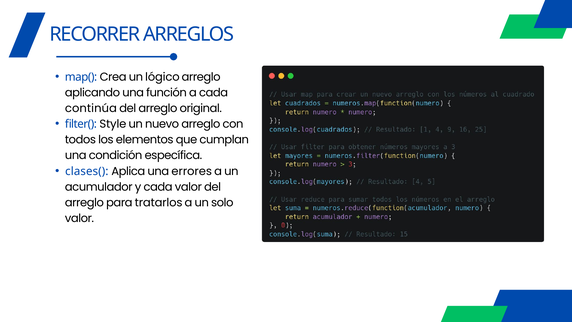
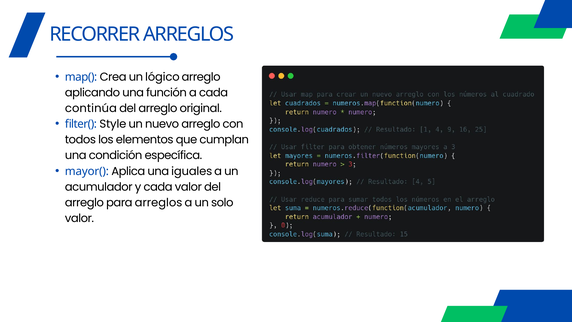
clases(: clases( -> mayor(
errores: errores -> iguales
para tratarlos: tratarlos -> arreglos
